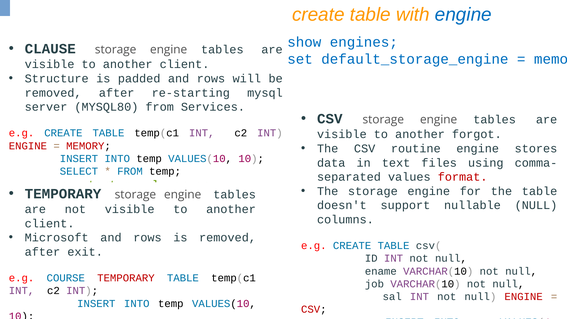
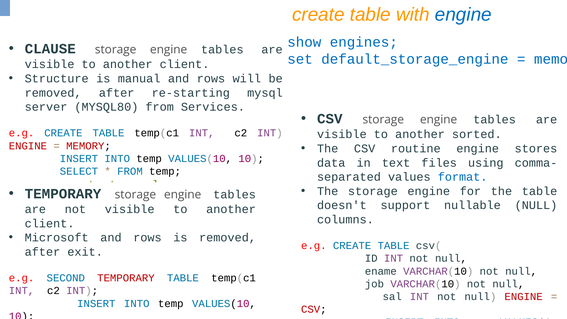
padded: padded -> manual
forgot: forgot -> sorted
format colour: red -> blue
COURSE: COURSE -> SECOND
